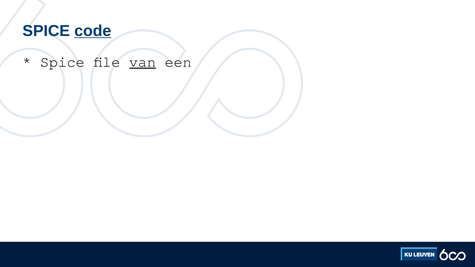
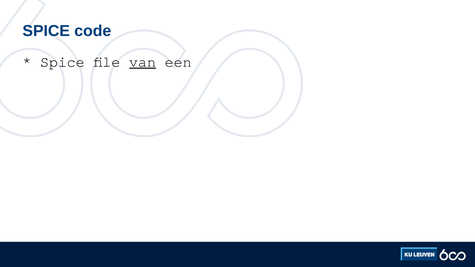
code underline: present -> none
